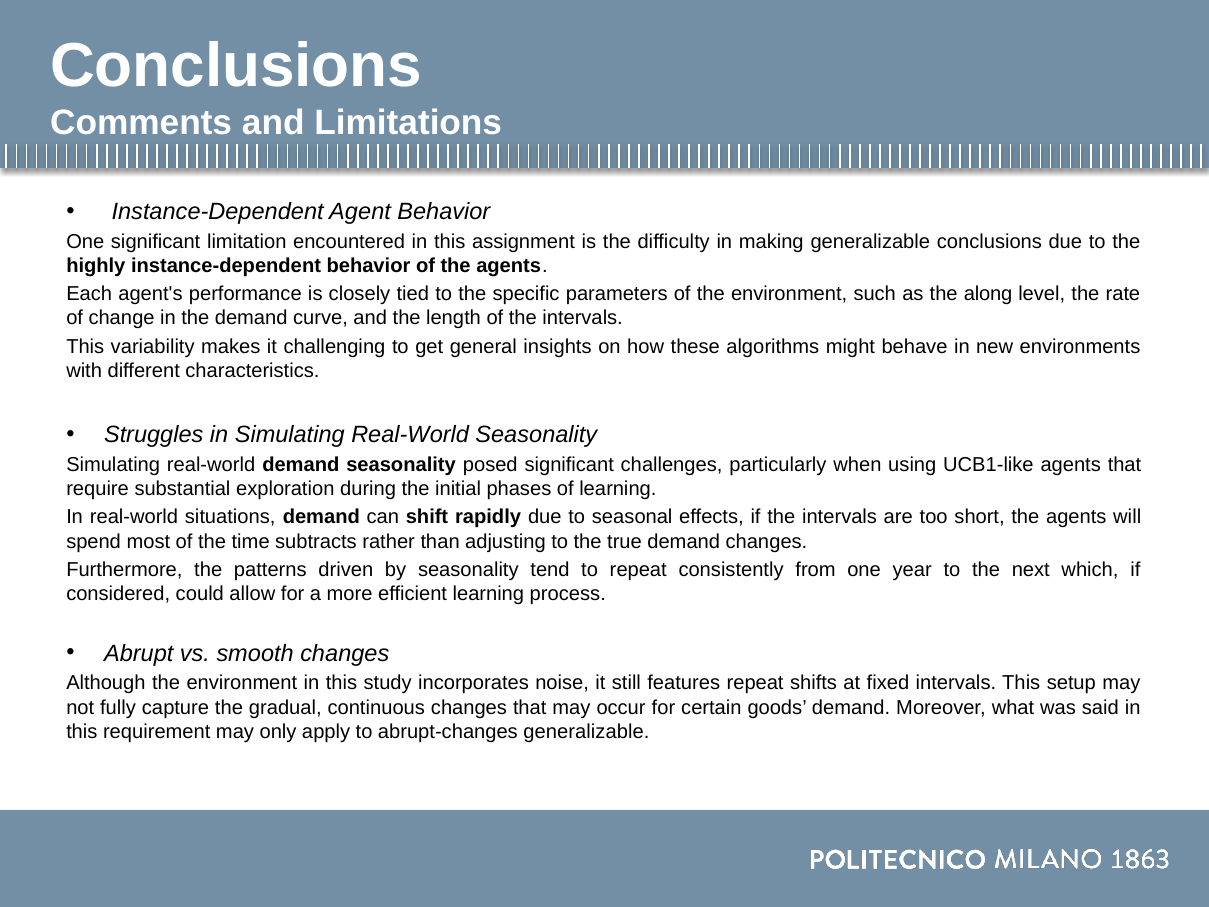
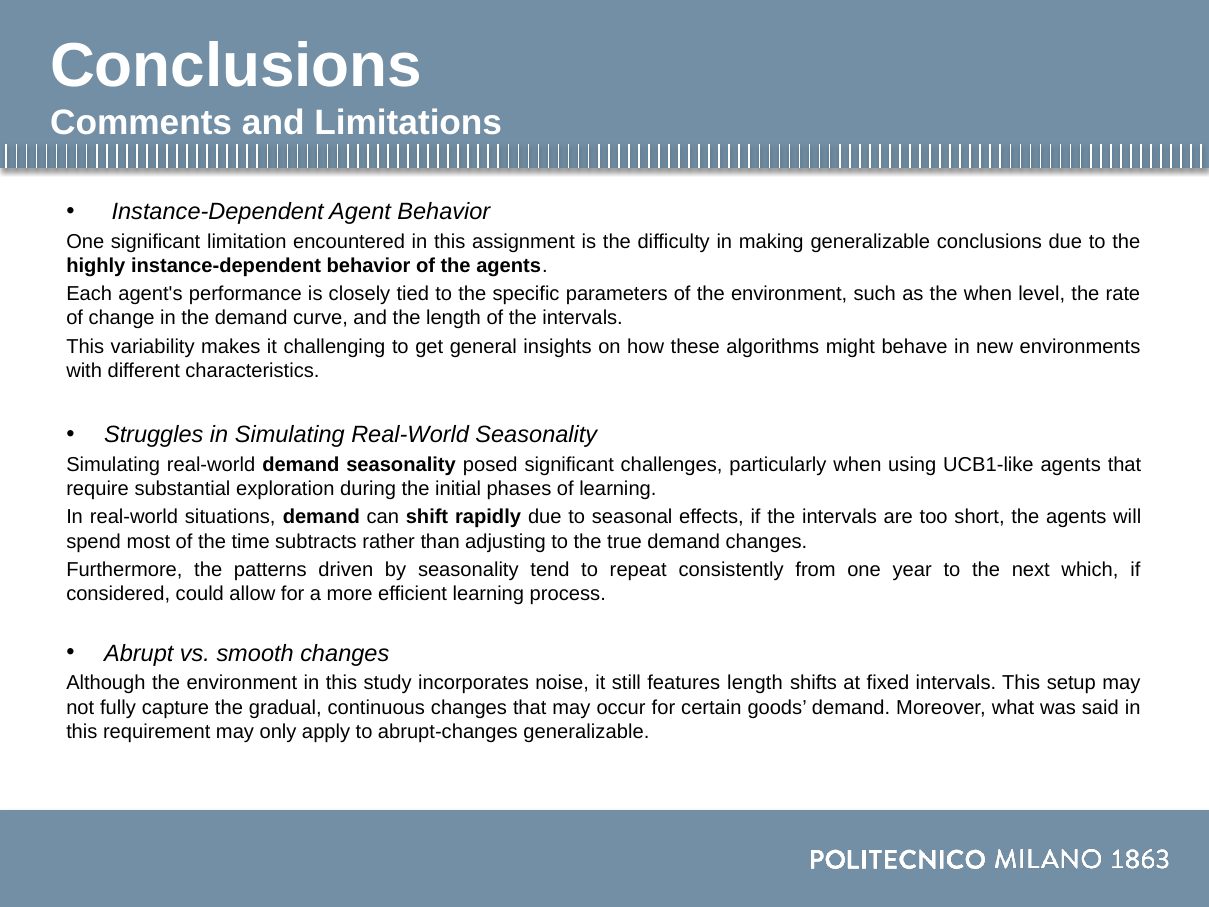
the along: along -> when
features repeat: repeat -> length
